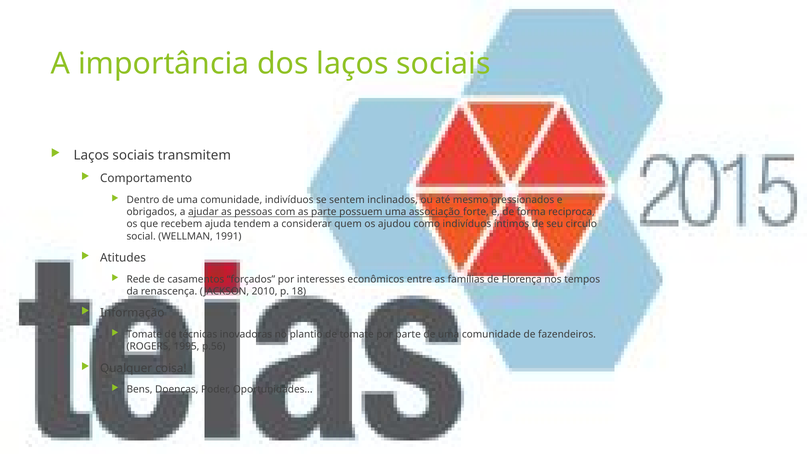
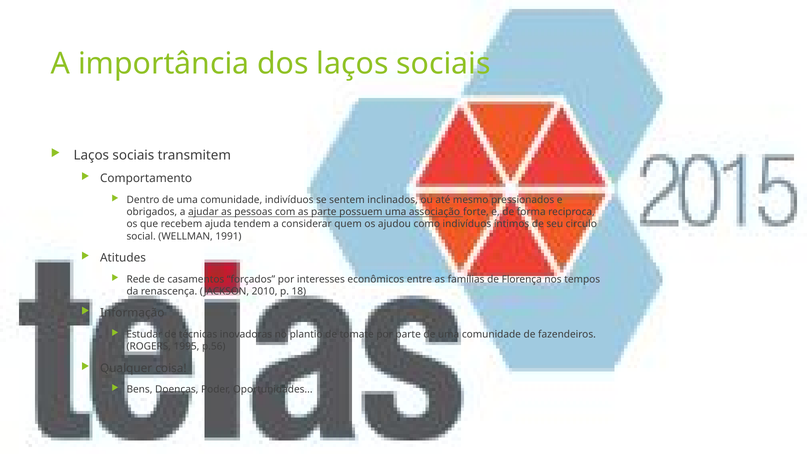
Tomate at (144, 334): Tomate -> Estudar
